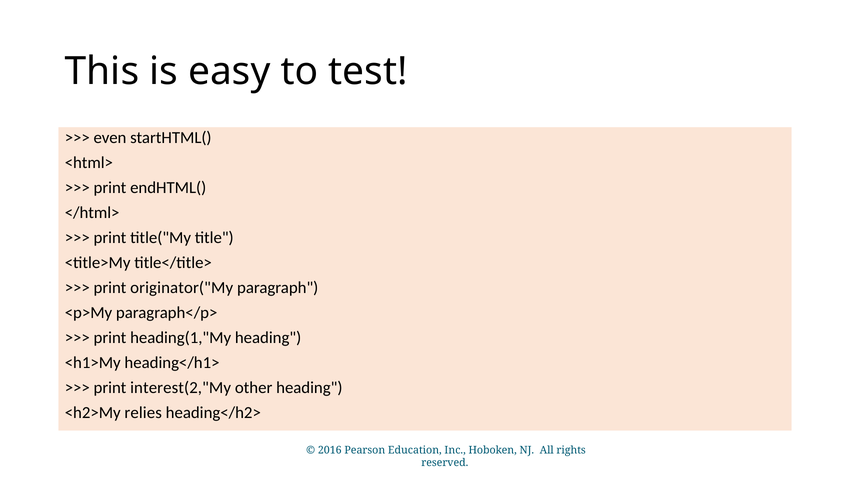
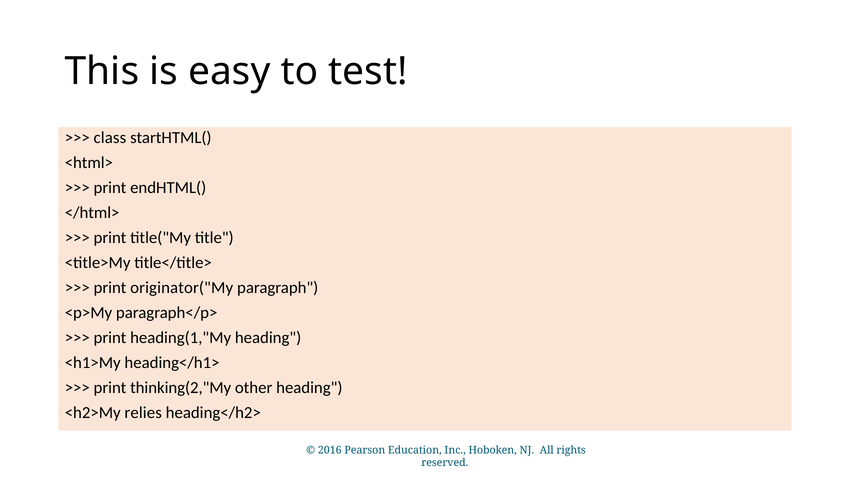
even: even -> class
interest(2,"My: interest(2,"My -> thinking(2,"My
